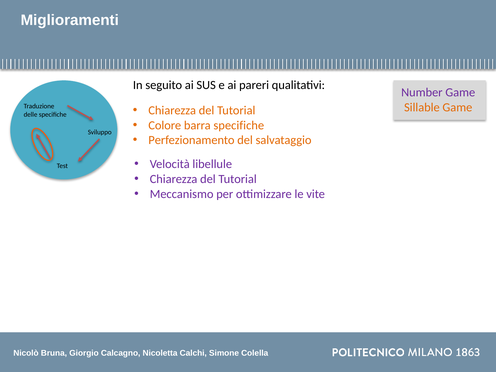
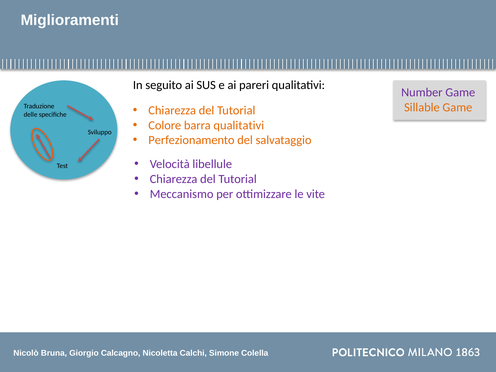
barra specifiche: specifiche -> qualitativi
